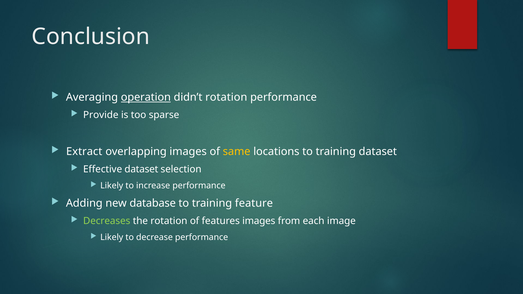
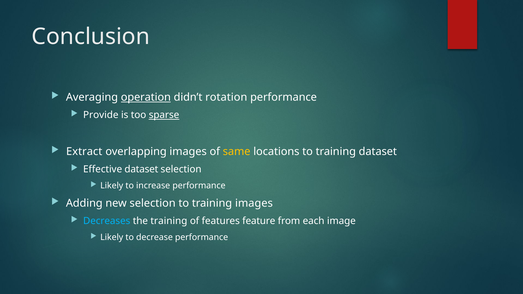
sparse underline: none -> present
new database: database -> selection
training feature: feature -> images
Decreases colour: light green -> light blue
the rotation: rotation -> training
features images: images -> feature
